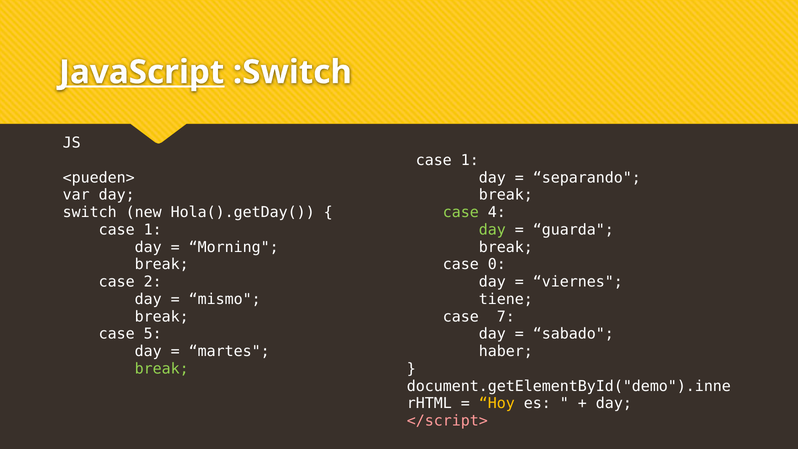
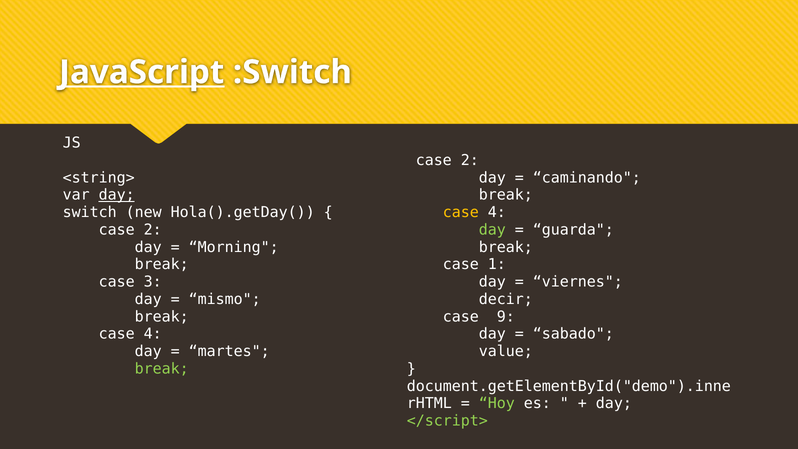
1 at (470, 160): 1 -> 2
<pueden>: <pueden> -> <string>
separando: separando -> caminando
day at (117, 195) underline: none -> present
case at (461, 212) colour: light green -> yellow
1 at (153, 230): 1 -> 2
0: 0 -> 1
2: 2 -> 3
tiene: tiene -> decir
7: 7 -> 9
5 at (153, 334): 5 -> 4
haber: haber -> value
Hoy colour: yellow -> light green
</script> colour: pink -> light green
